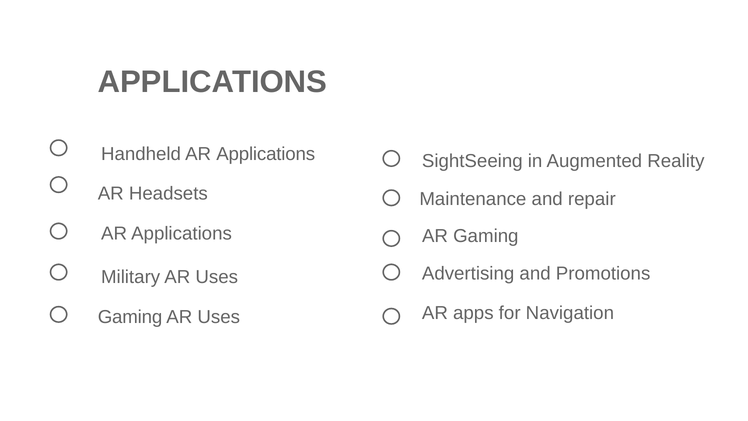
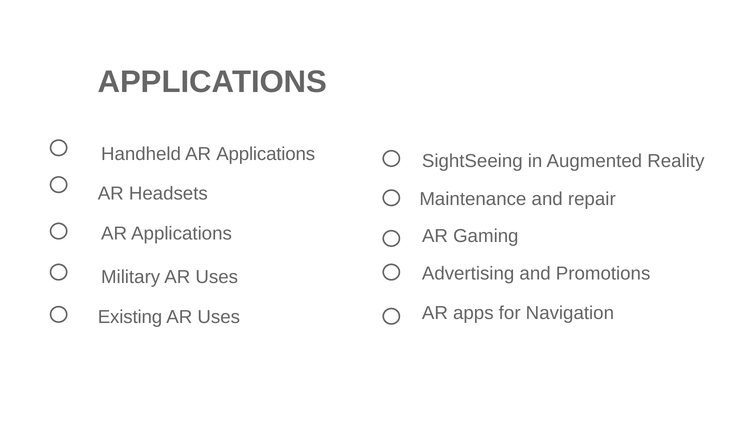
Gaming at (130, 317): Gaming -> Existing
